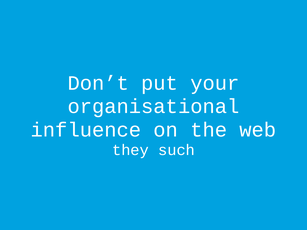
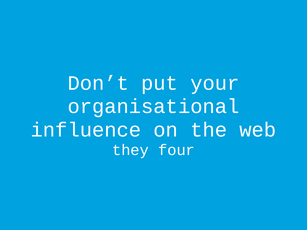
such: such -> four
